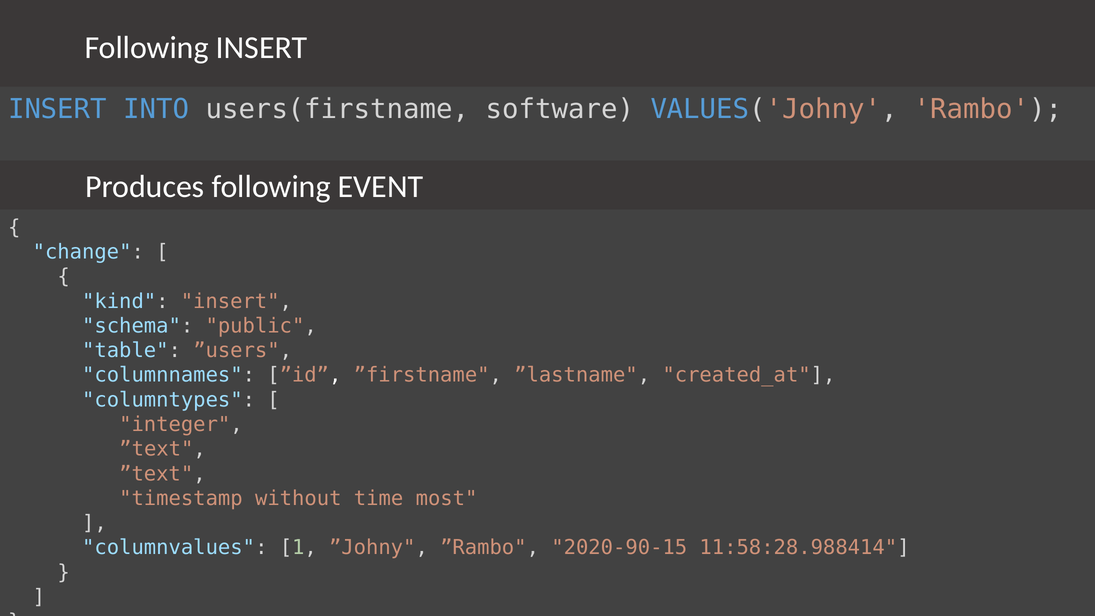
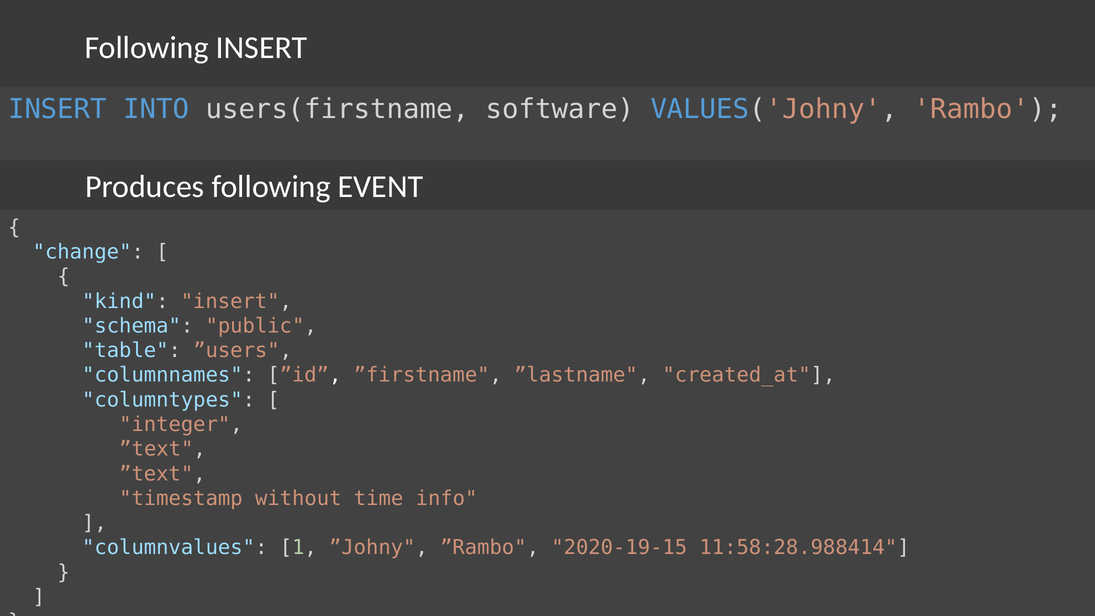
most: most -> info
2020-90-15: 2020-90-15 -> 2020-19-15
